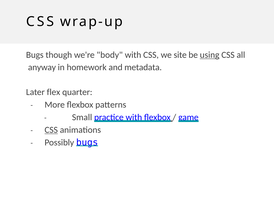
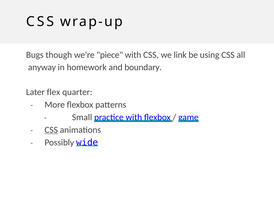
body: body -> piece
site: site -> link
using underline: present -> none
metadata: metadata -> boundary
Possibly bugs: bugs -> wide
